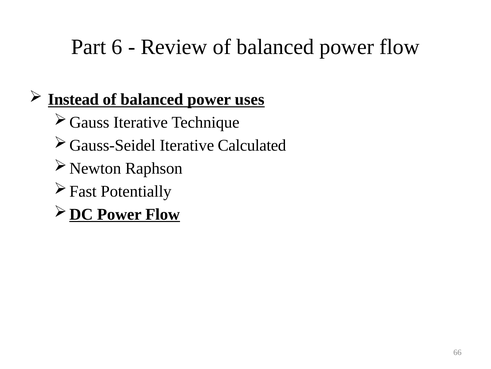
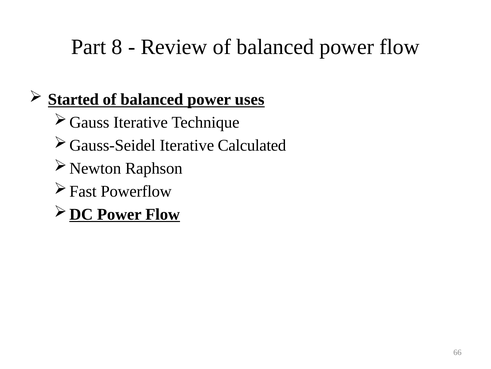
6: 6 -> 8
Instead: Instead -> Started
Potentially: Potentially -> Powerflow
